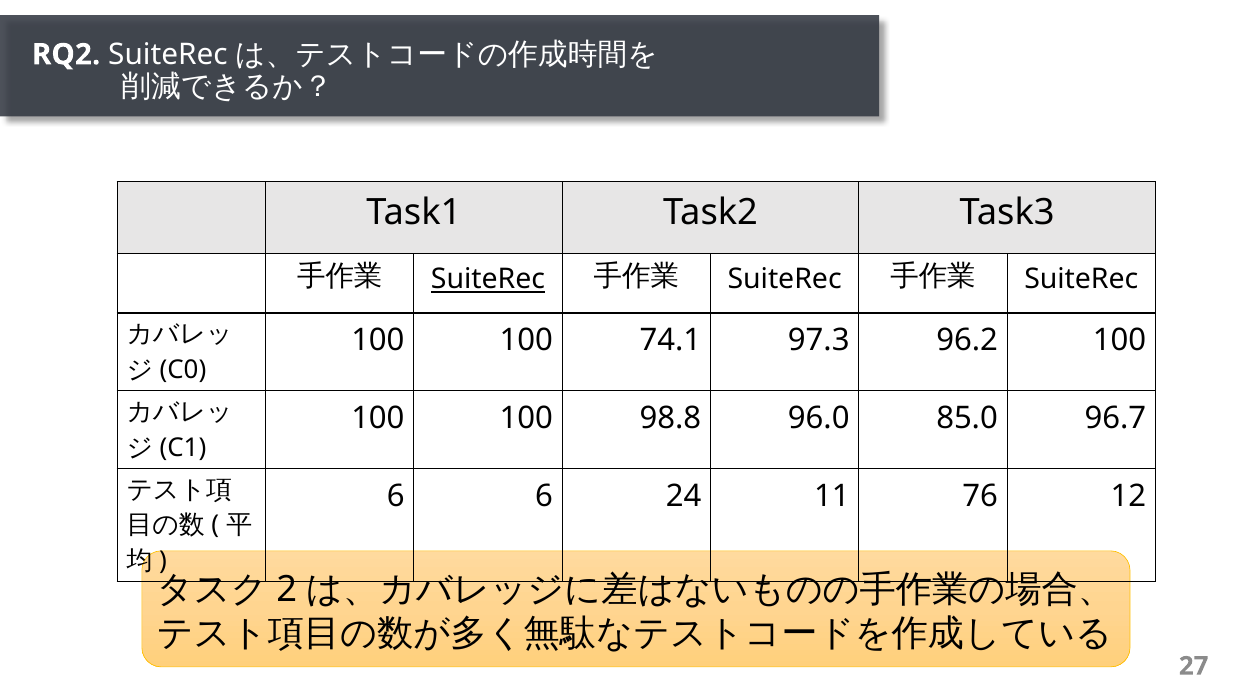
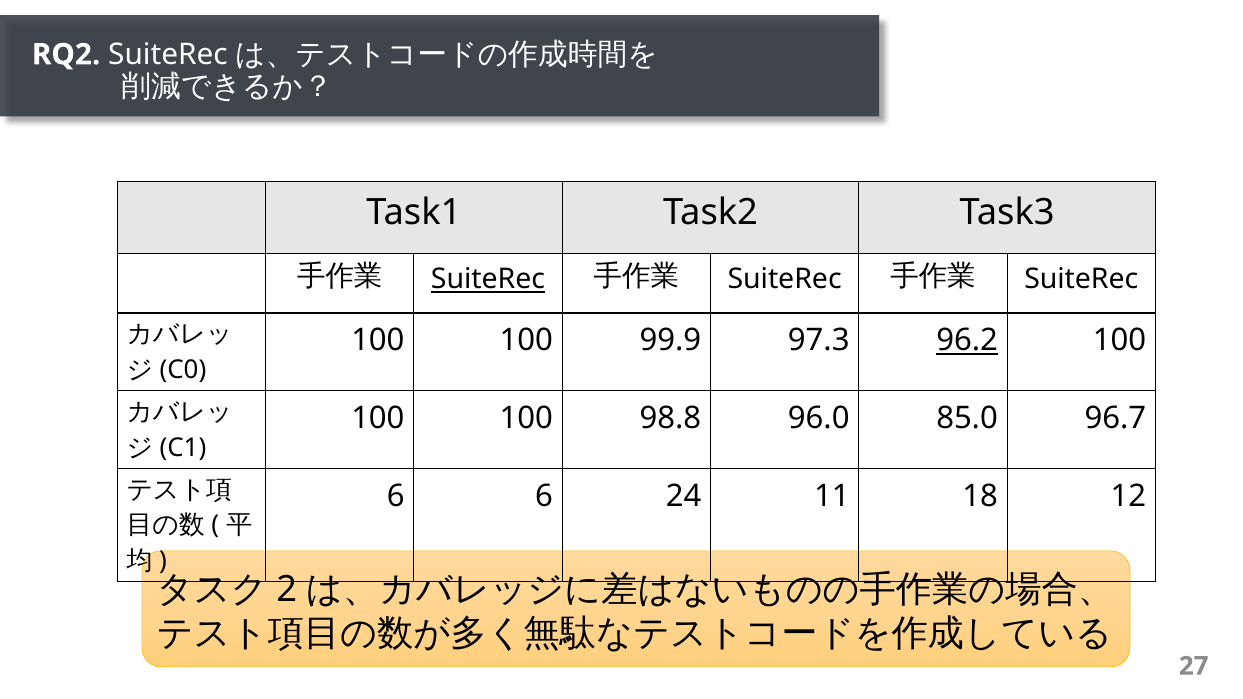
74.1: 74.1 -> 99.9
96.2 underline: none -> present
76: 76 -> 18
